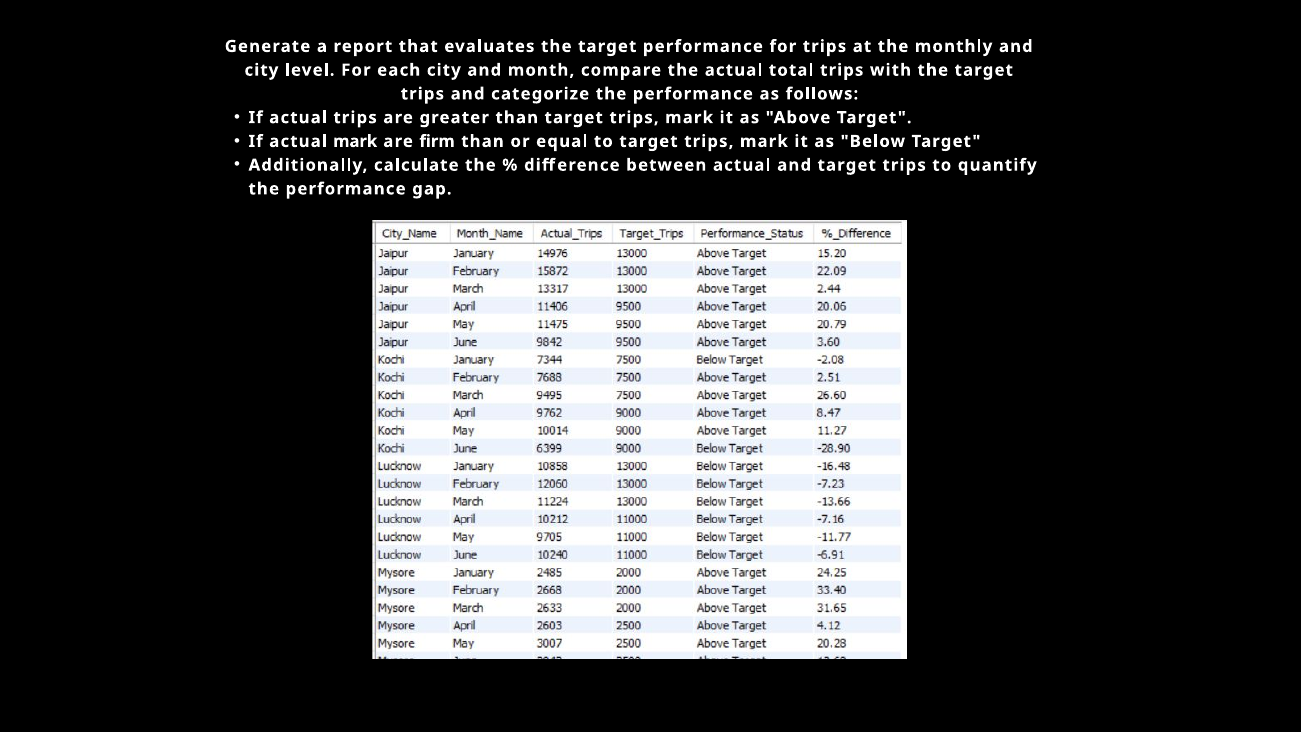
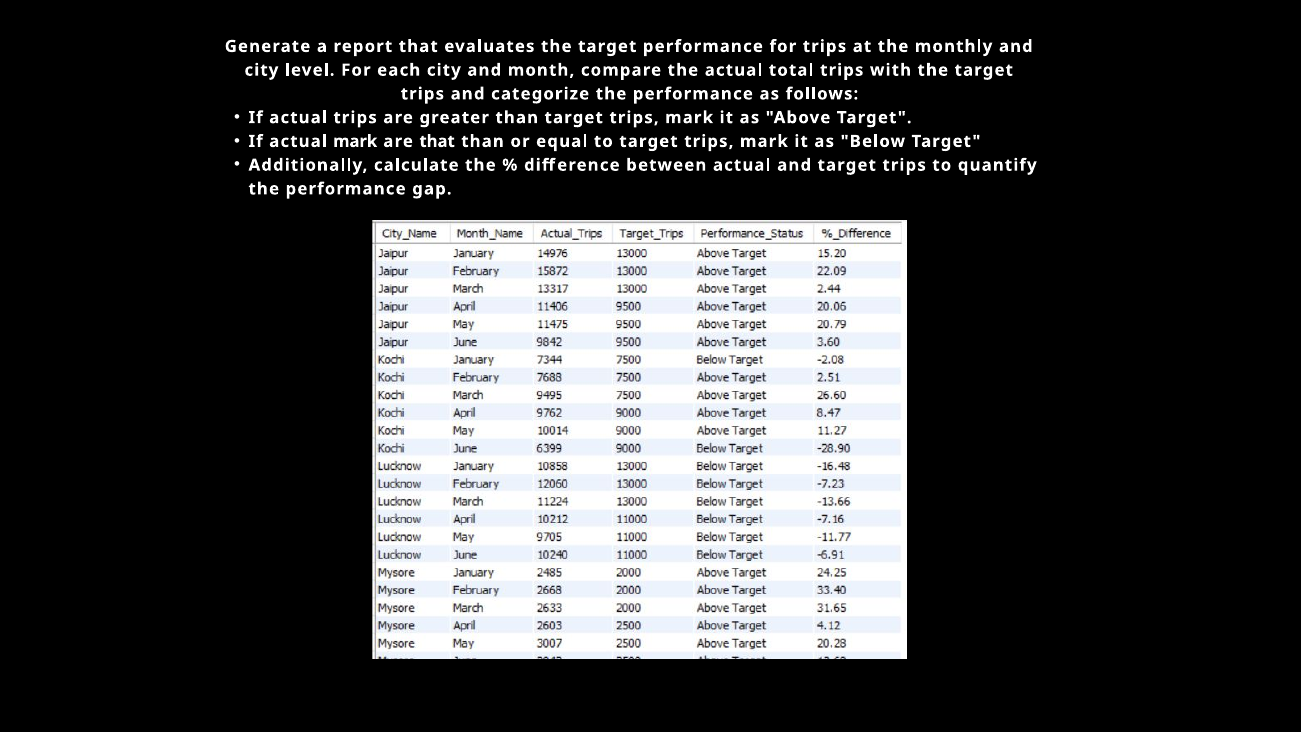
are firm: firm -> that
